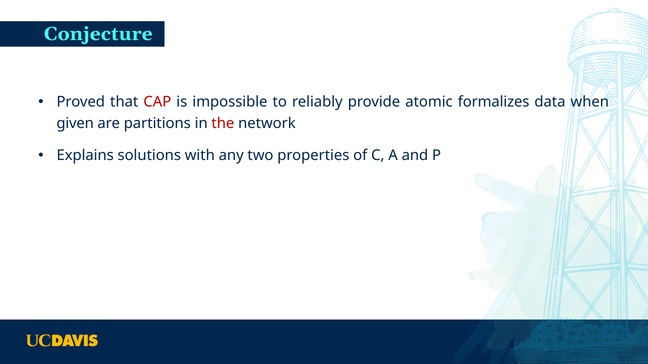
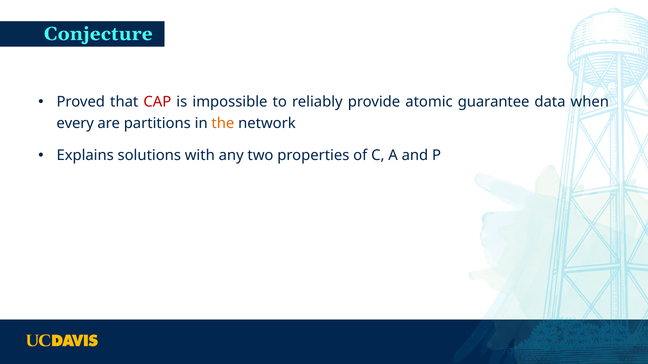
formalizes: formalizes -> guarantee
given: given -> every
the colour: red -> orange
